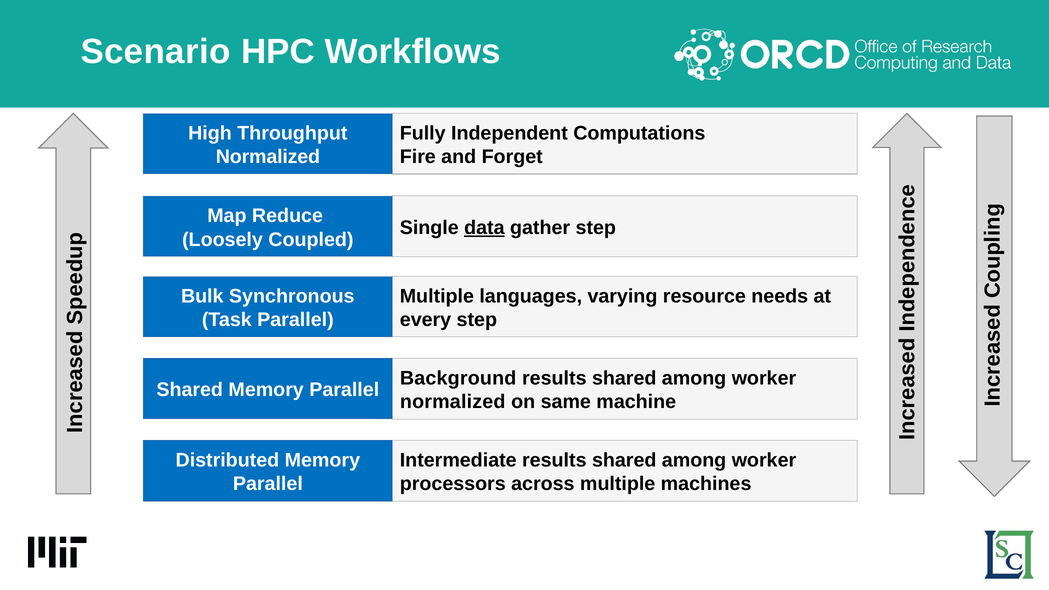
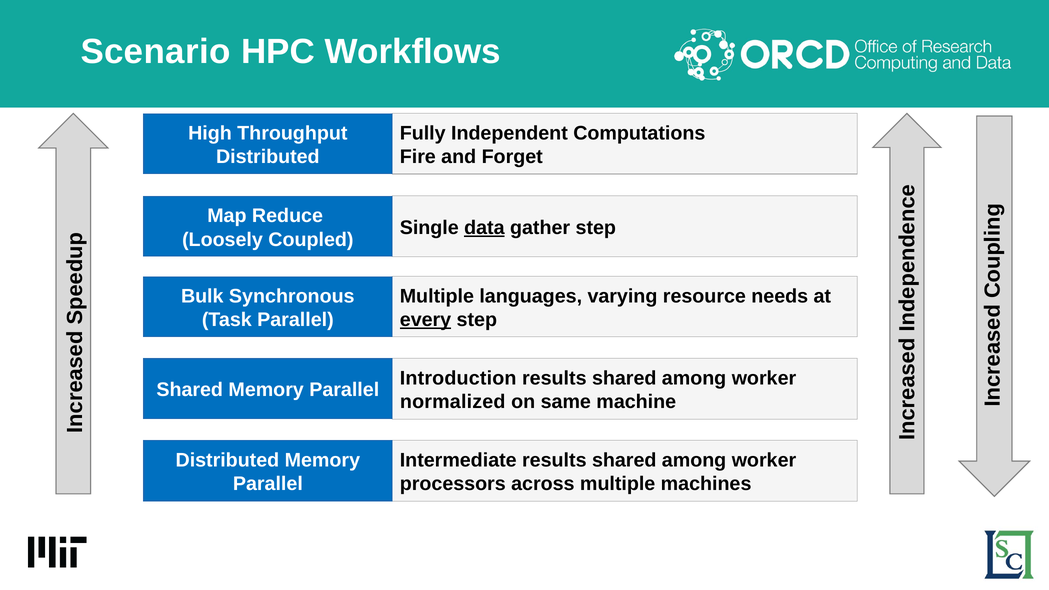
Normalized at (268, 157): Normalized -> Distributed
every underline: none -> present
Background: Background -> Introduction
